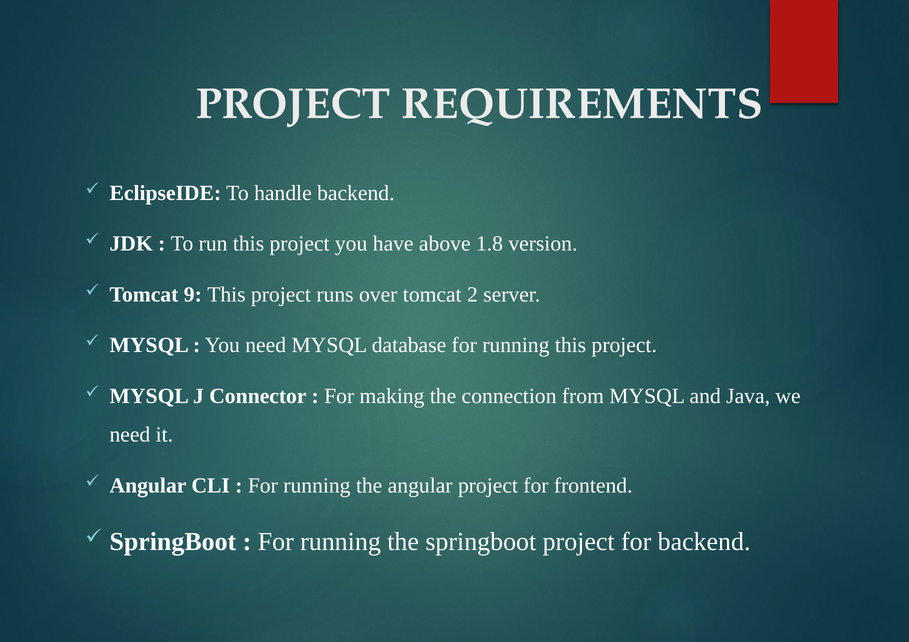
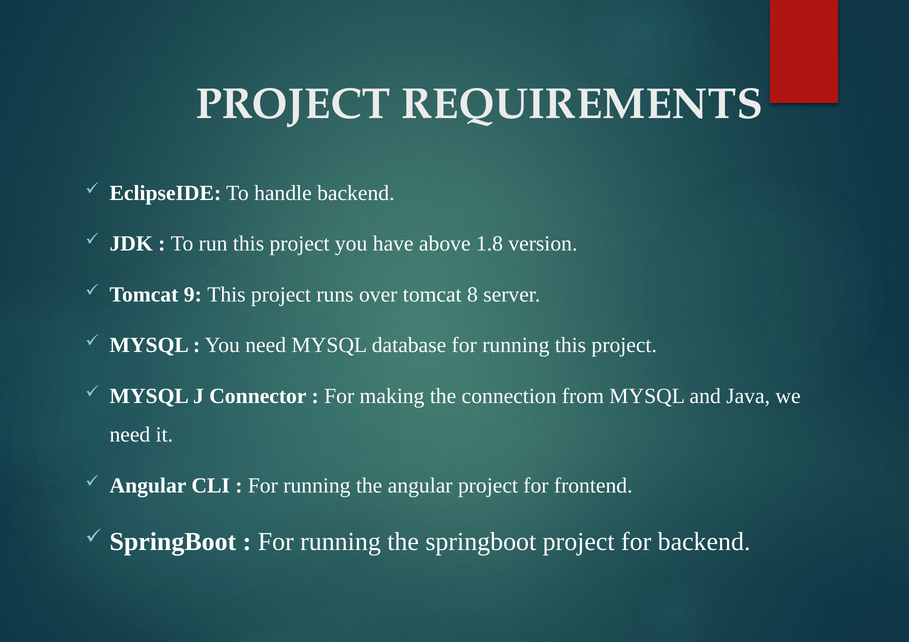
2: 2 -> 8
